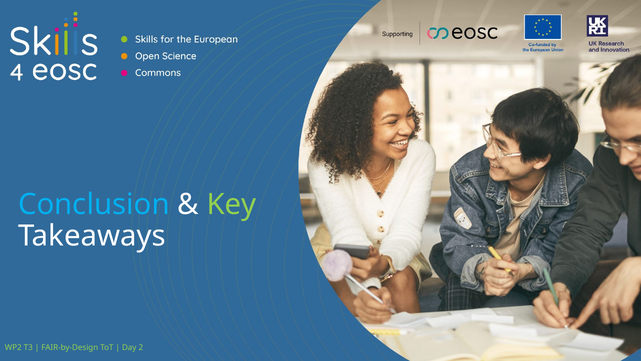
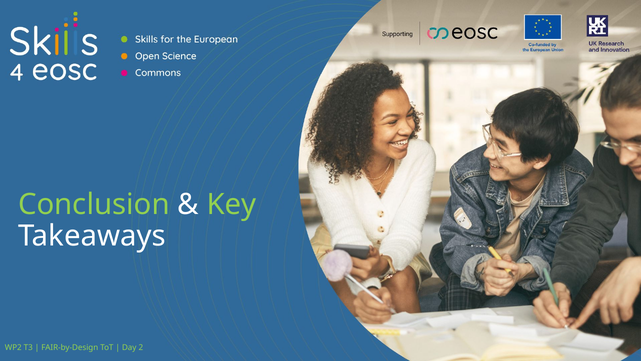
Conclusion colour: light blue -> light green
